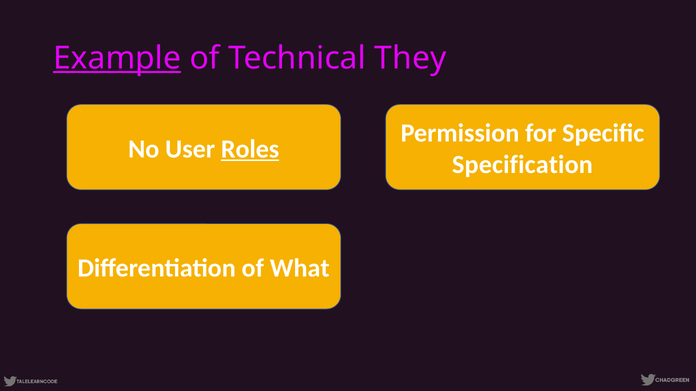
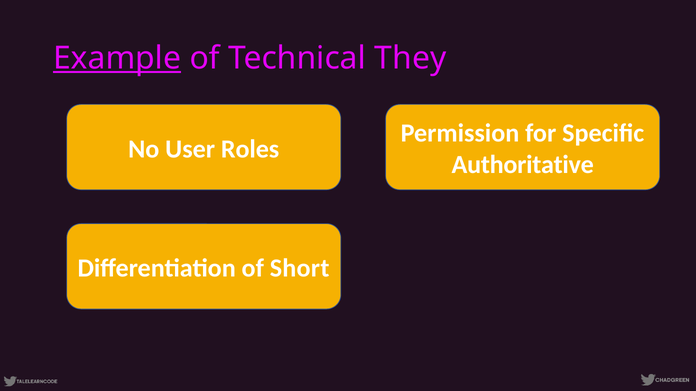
Roles underline: present -> none
Specification: Specification -> Authoritative
What: What -> Short
